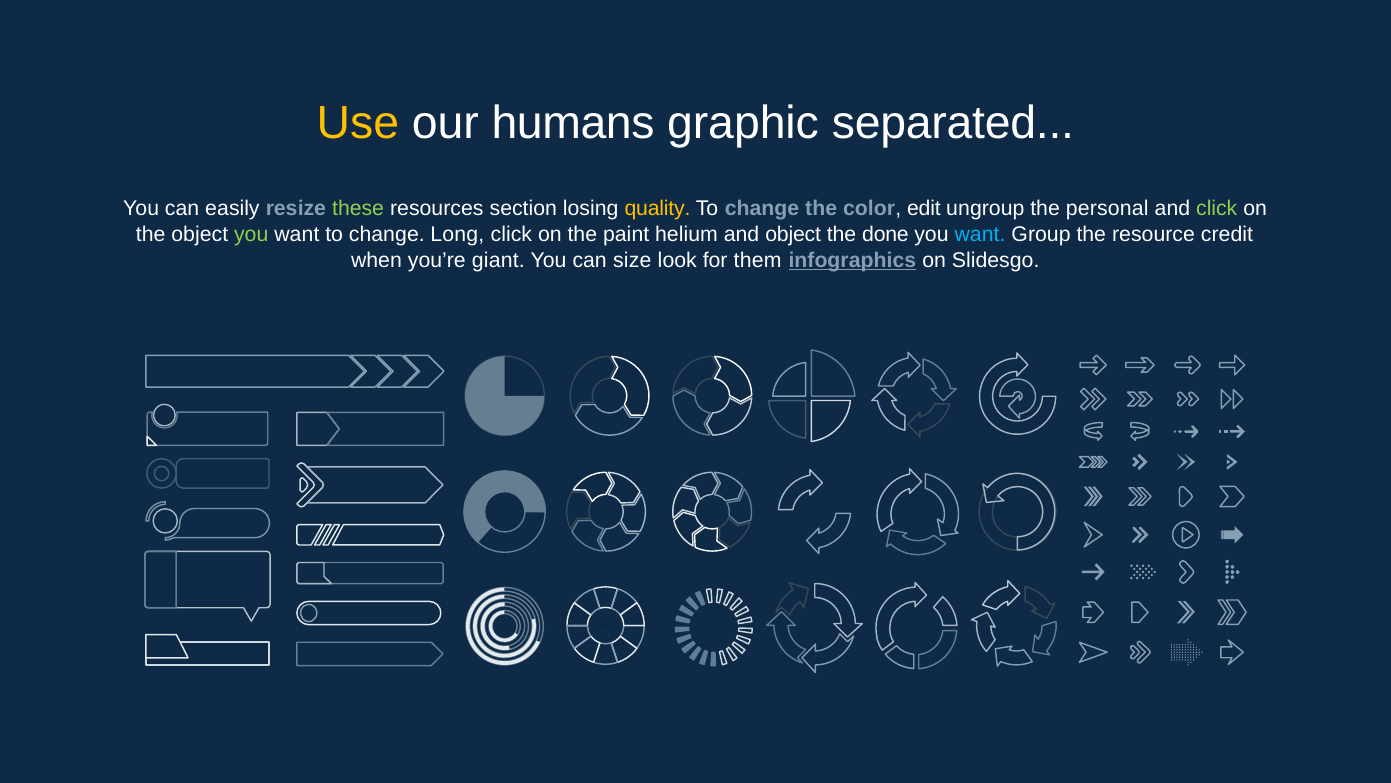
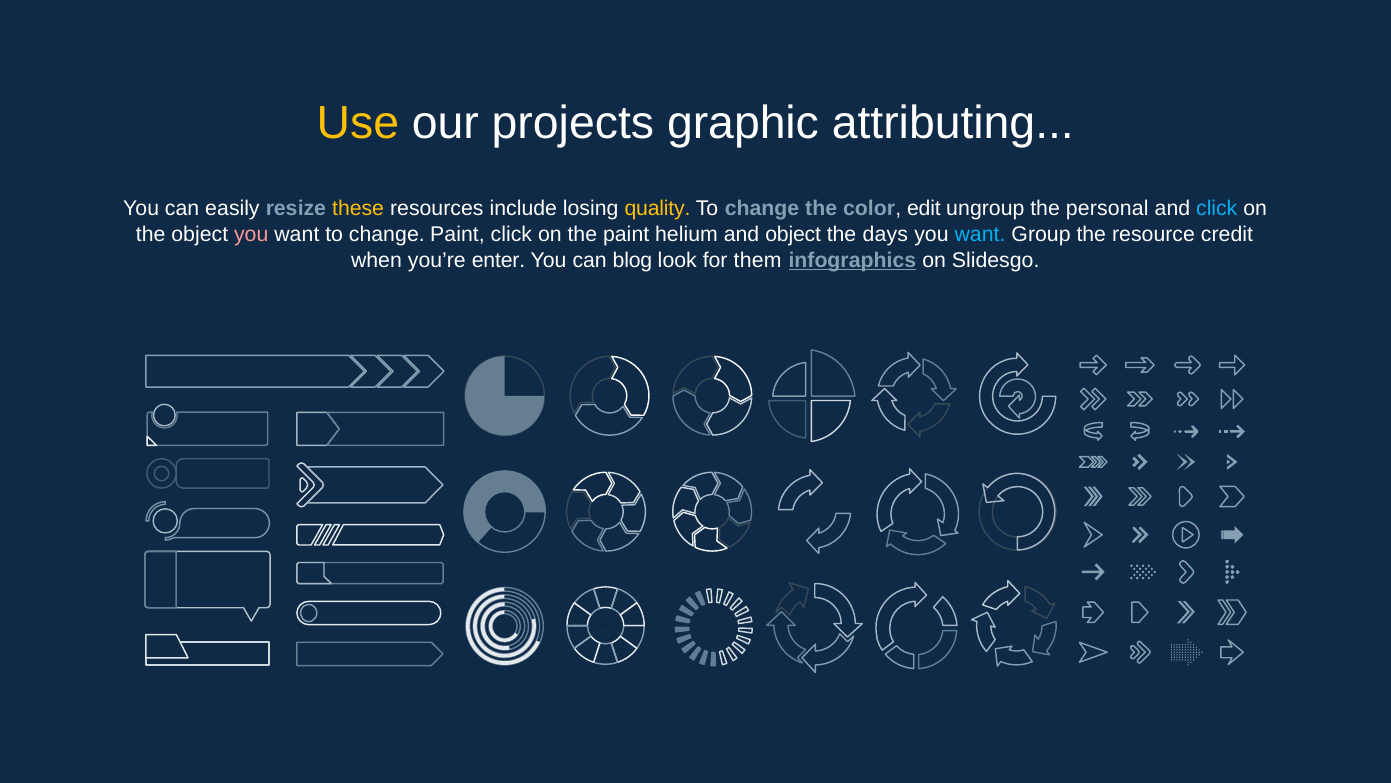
humans: humans -> projects
separated: separated -> attributing
these colour: light green -> yellow
section: section -> include
click at (1217, 209) colour: light green -> light blue
you at (251, 234) colour: light green -> pink
change Long: Long -> Paint
done: done -> days
giant: giant -> enter
size: size -> blog
